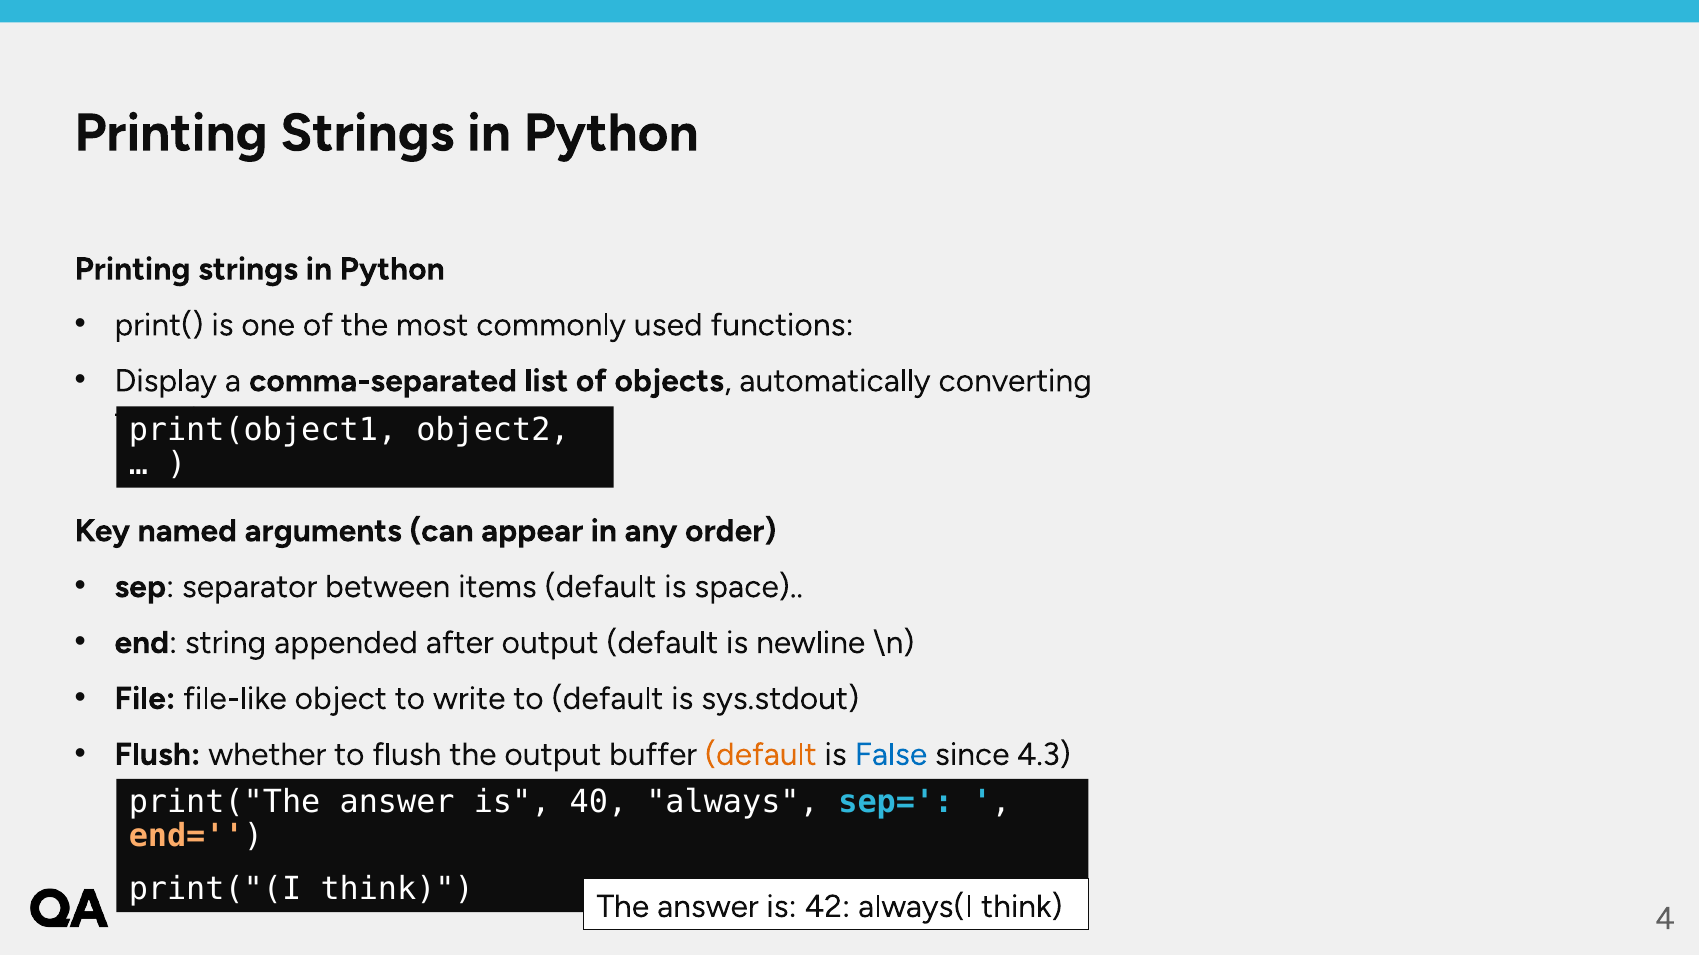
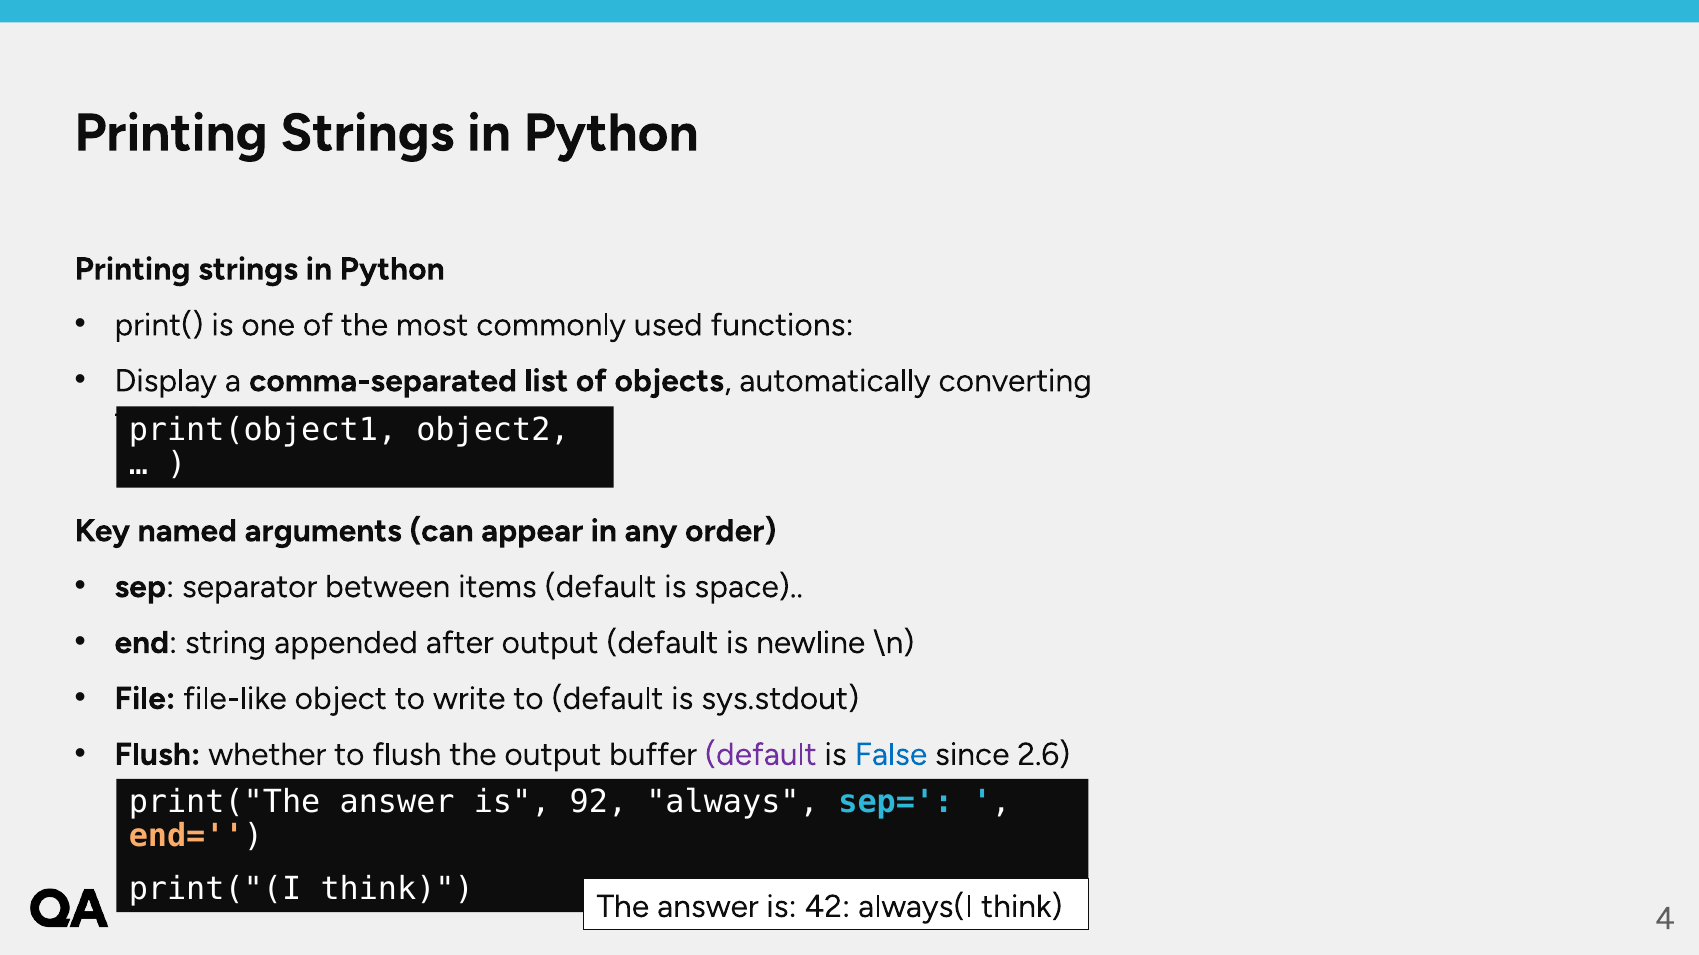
default at (761, 755) colour: orange -> purple
4.3: 4.3 -> 2.6
40: 40 -> 92
